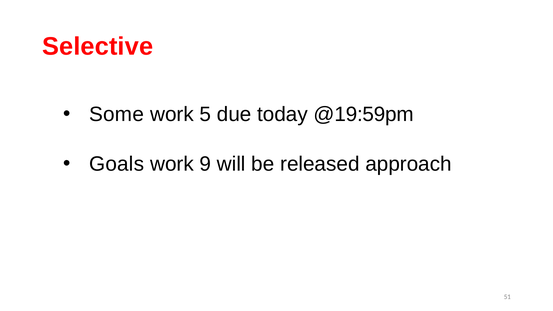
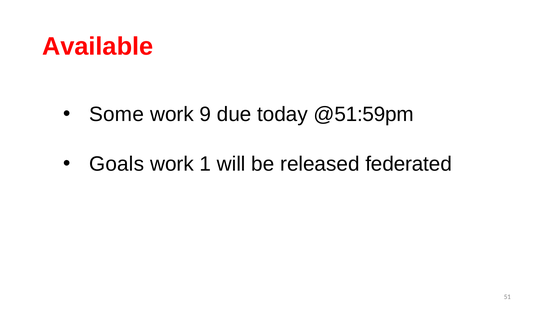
Selective: Selective -> Available
5: 5 -> 9
@19:59pm: @19:59pm -> @51:59pm
9: 9 -> 1
approach: approach -> federated
